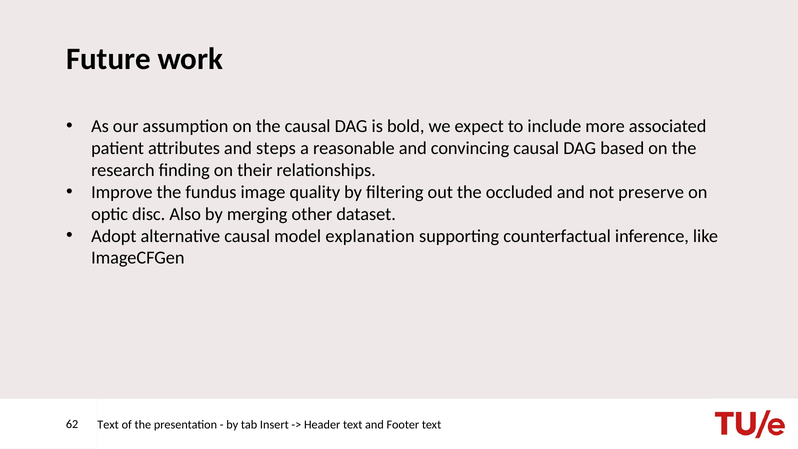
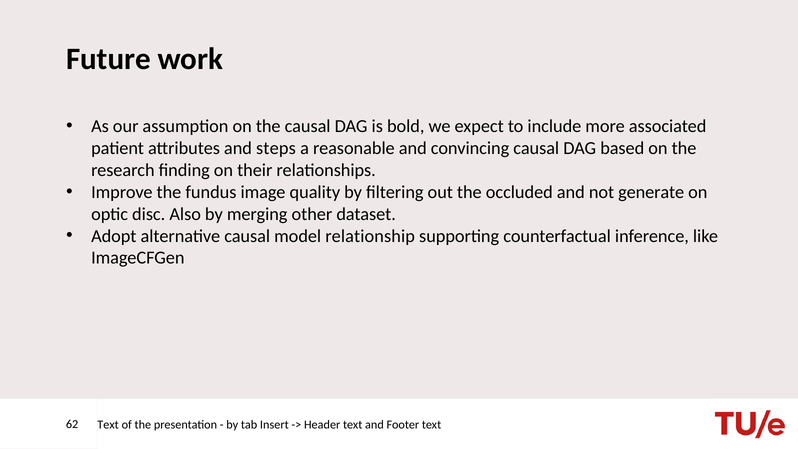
preserve: preserve -> generate
explanation: explanation -> relationship
